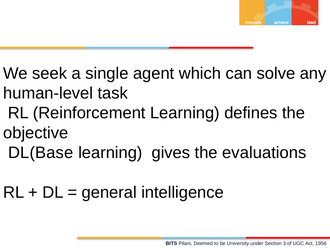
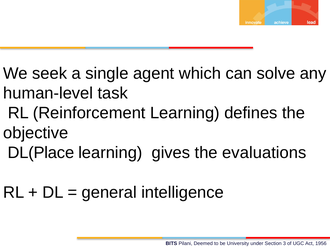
DL(Base: DL(Base -> DL(Place
